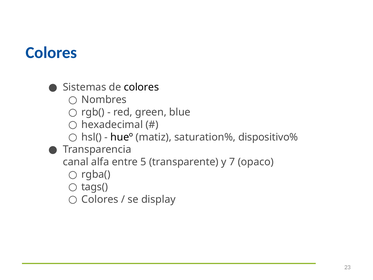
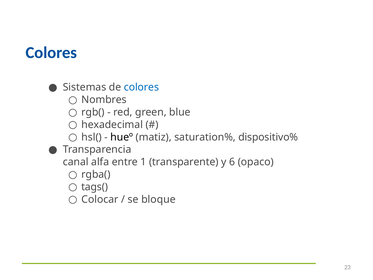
colores at (141, 87) colour: black -> blue
5: 5 -> 1
7: 7 -> 6
Colores at (100, 199): Colores -> Colocar
display: display -> bloque
